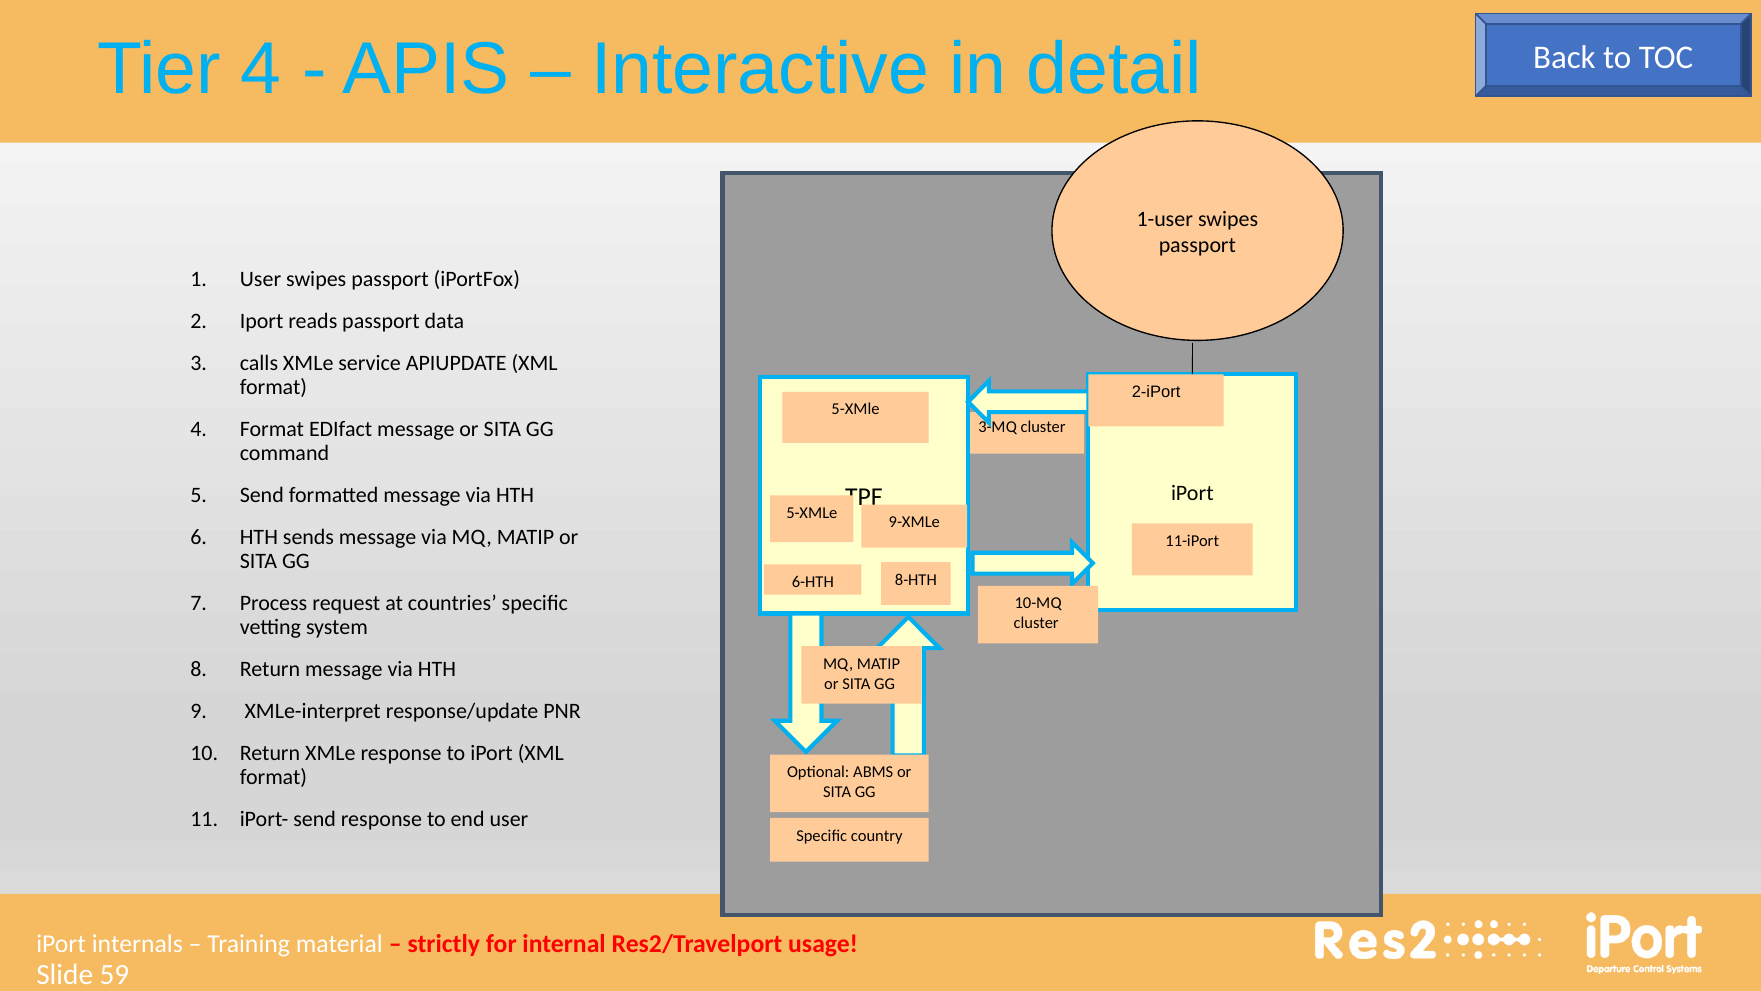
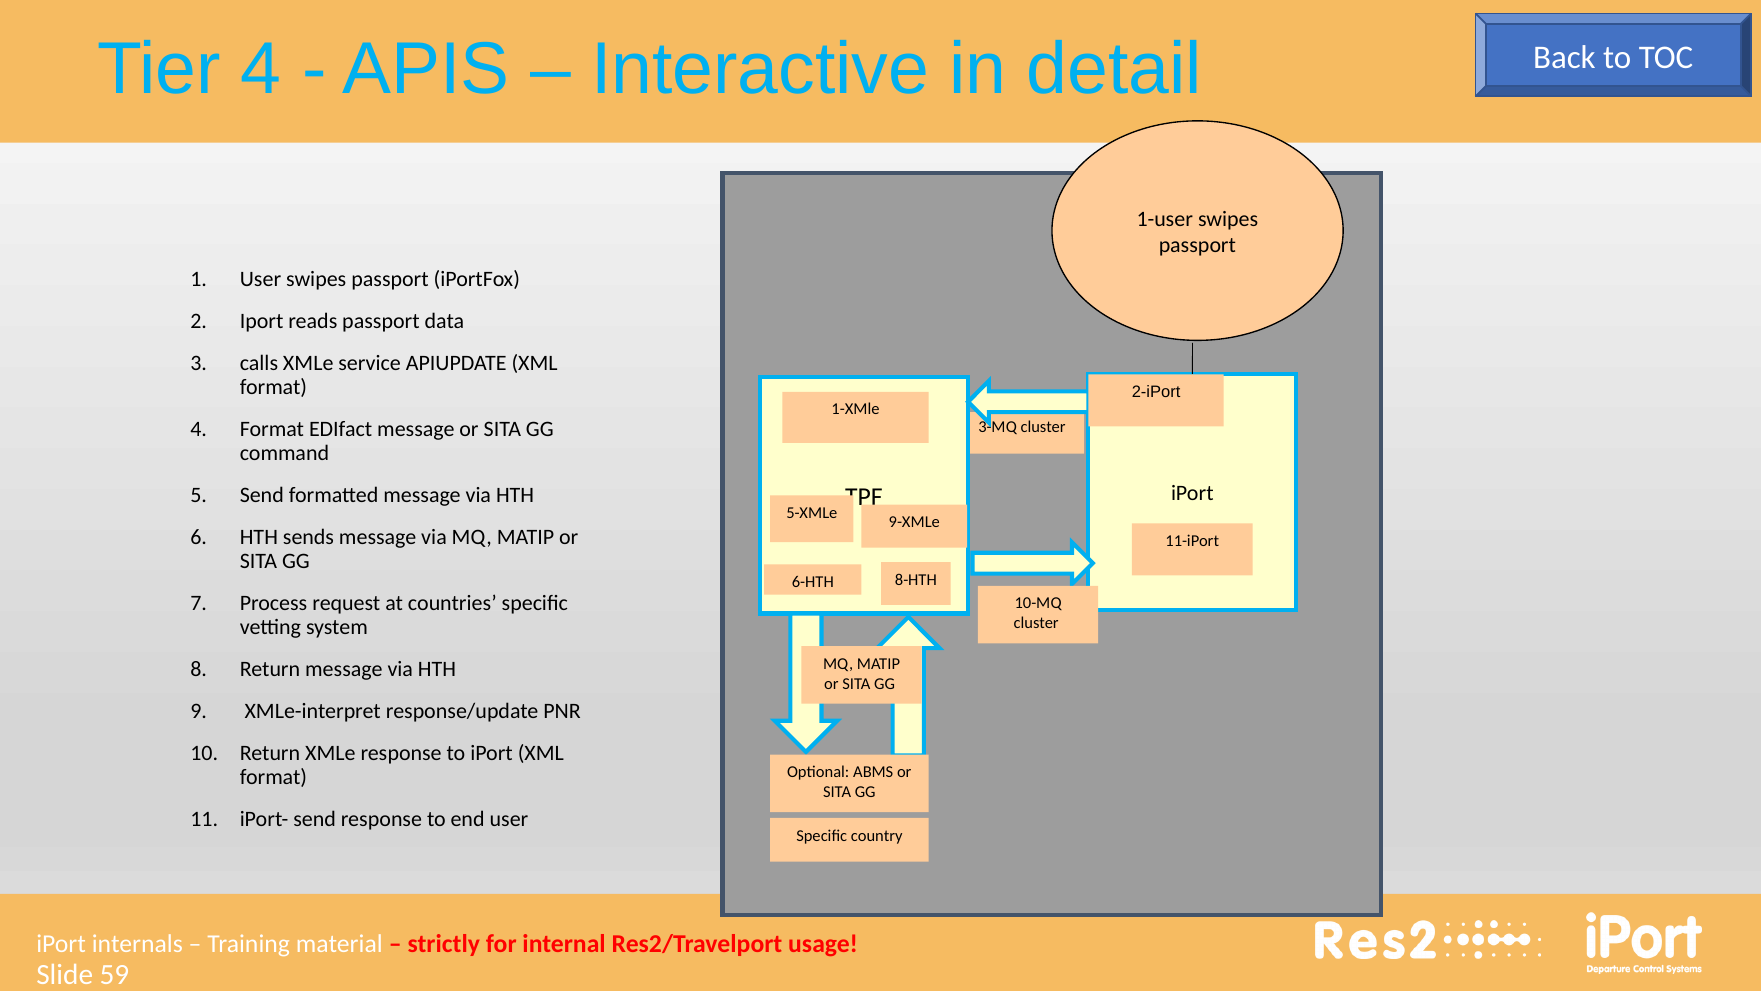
5-XMle at (855, 409): 5-XMle -> 1-XMle
